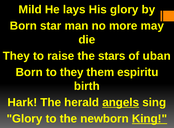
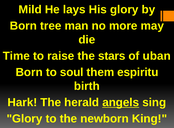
star: star -> tree
They at (16, 56): They -> Time
to they: they -> soul
King underline: present -> none
